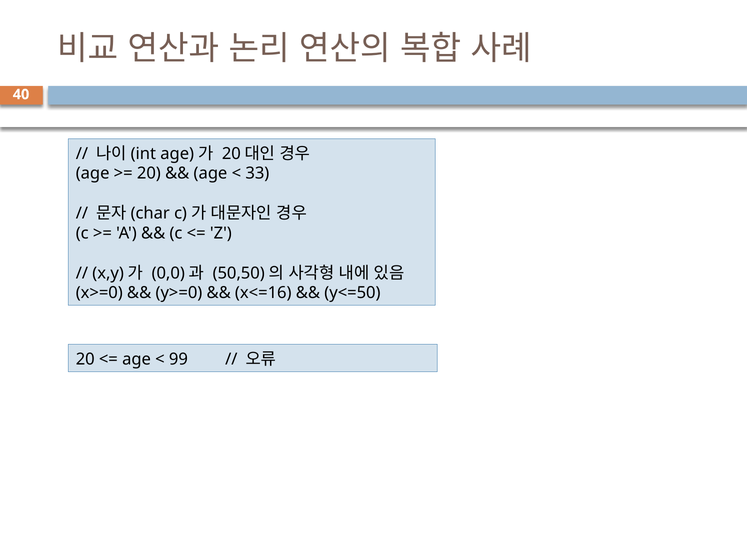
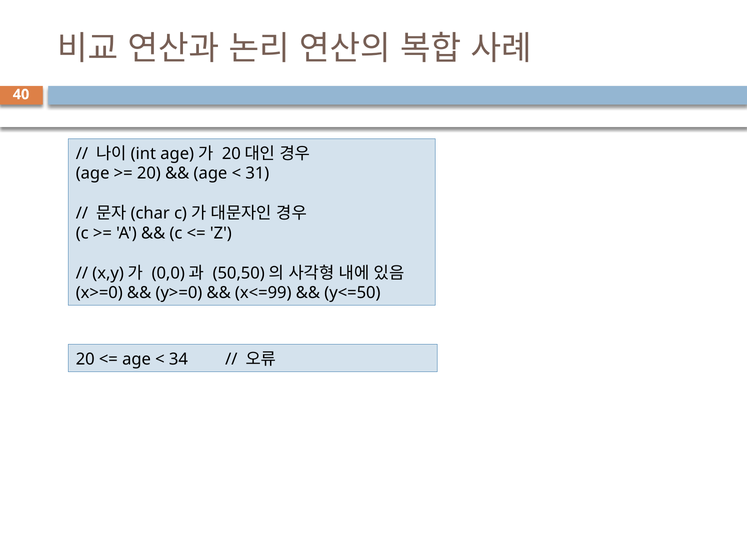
33: 33 -> 31
x<=16: x<=16 -> x<=99
99: 99 -> 34
